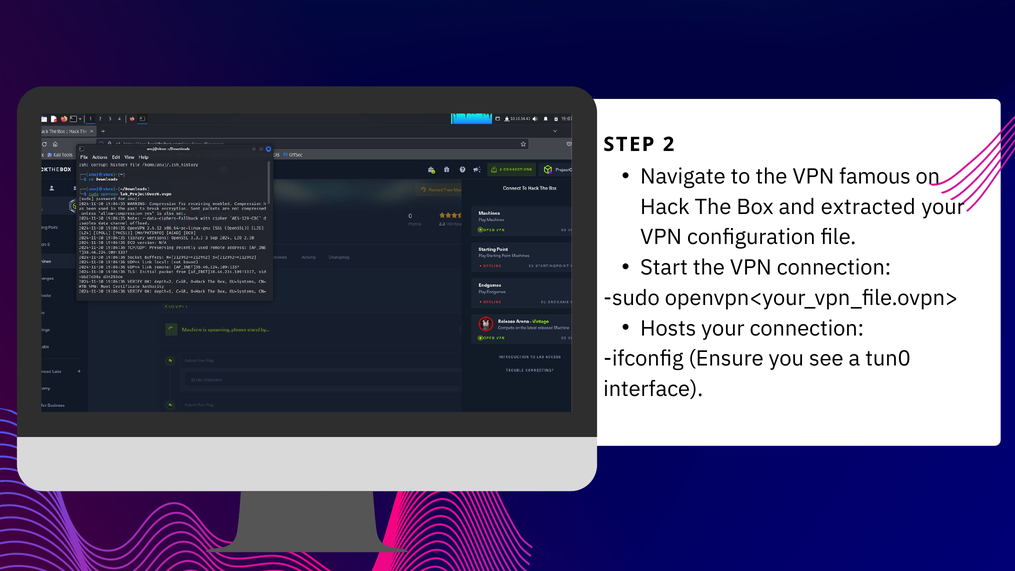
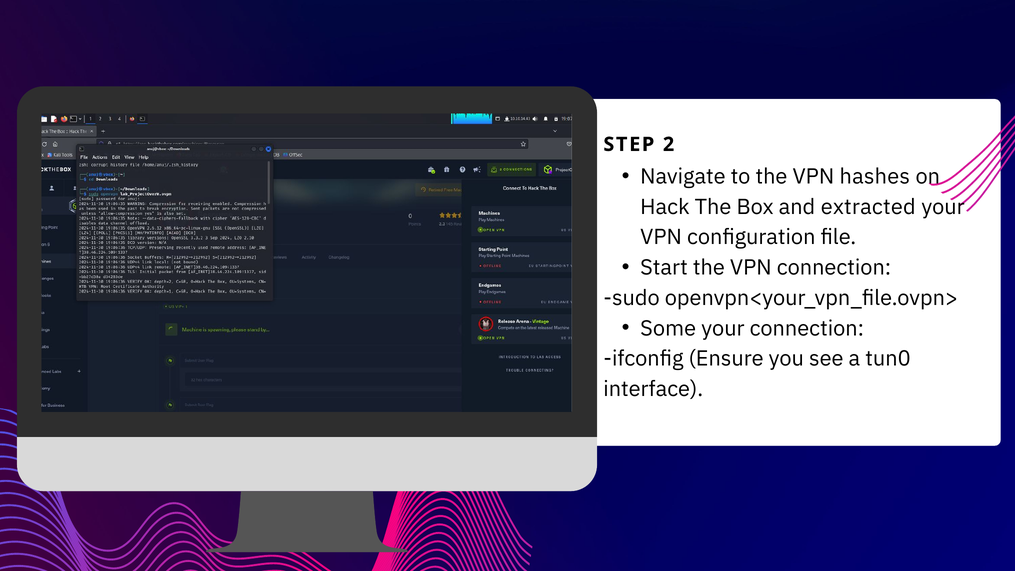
famous: famous -> hashes
Hosts: Hosts -> Some
